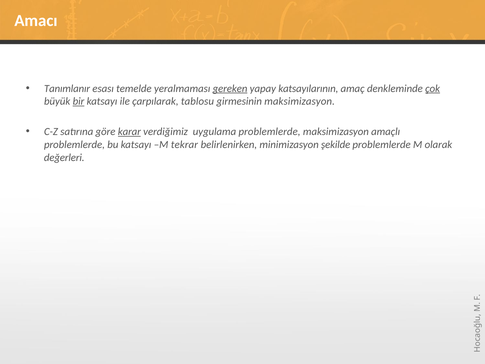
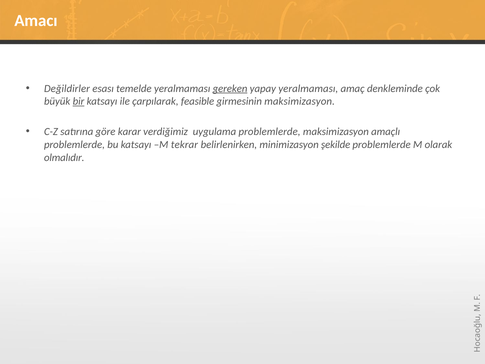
Tanımlanır: Tanımlanır -> Değildirler
yapay katsayılarının: katsayılarının -> yeralmaması
çok underline: present -> none
tablosu: tablosu -> feasible
karar underline: present -> none
değerleri: değerleri -> olmalıdır
